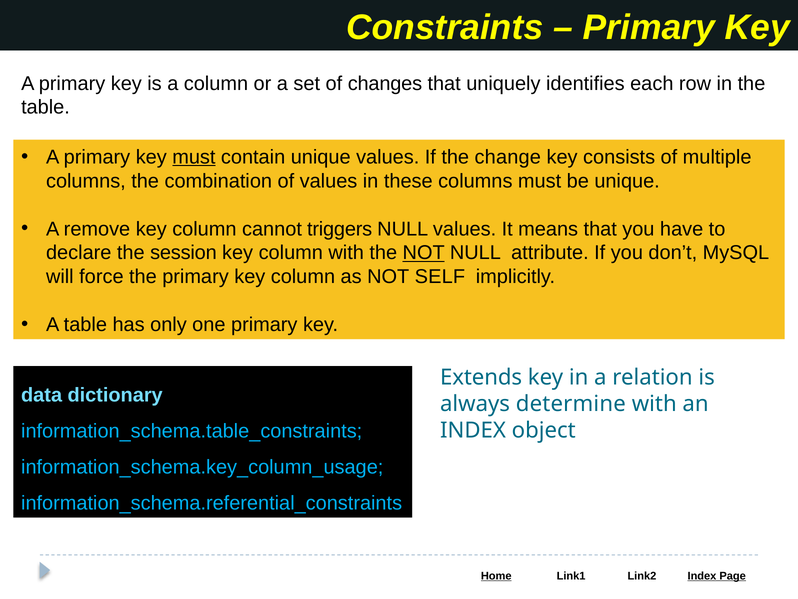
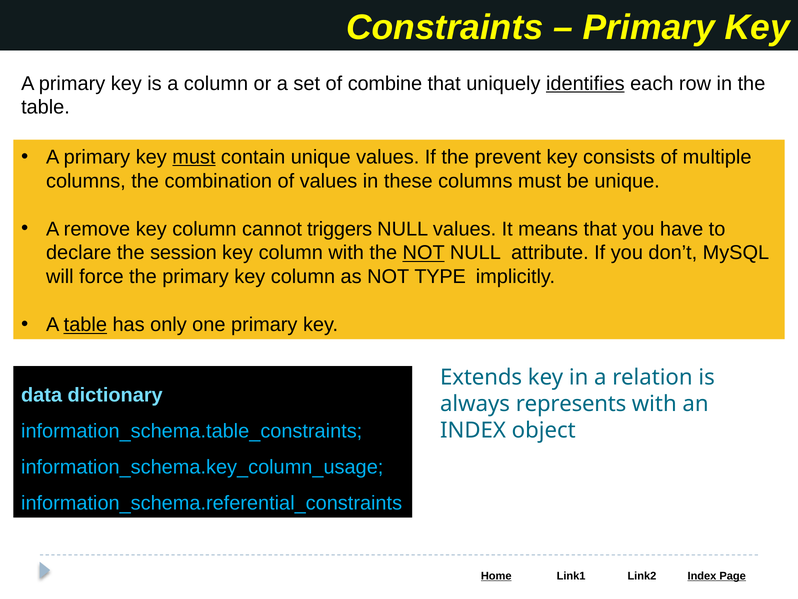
changes: changes -> combine
identifies underline: none -> present
change: change -> prevent
SELF: SELF -> TYPE
table at (85, 324) underline: none -> present
determine: determine -> represents
